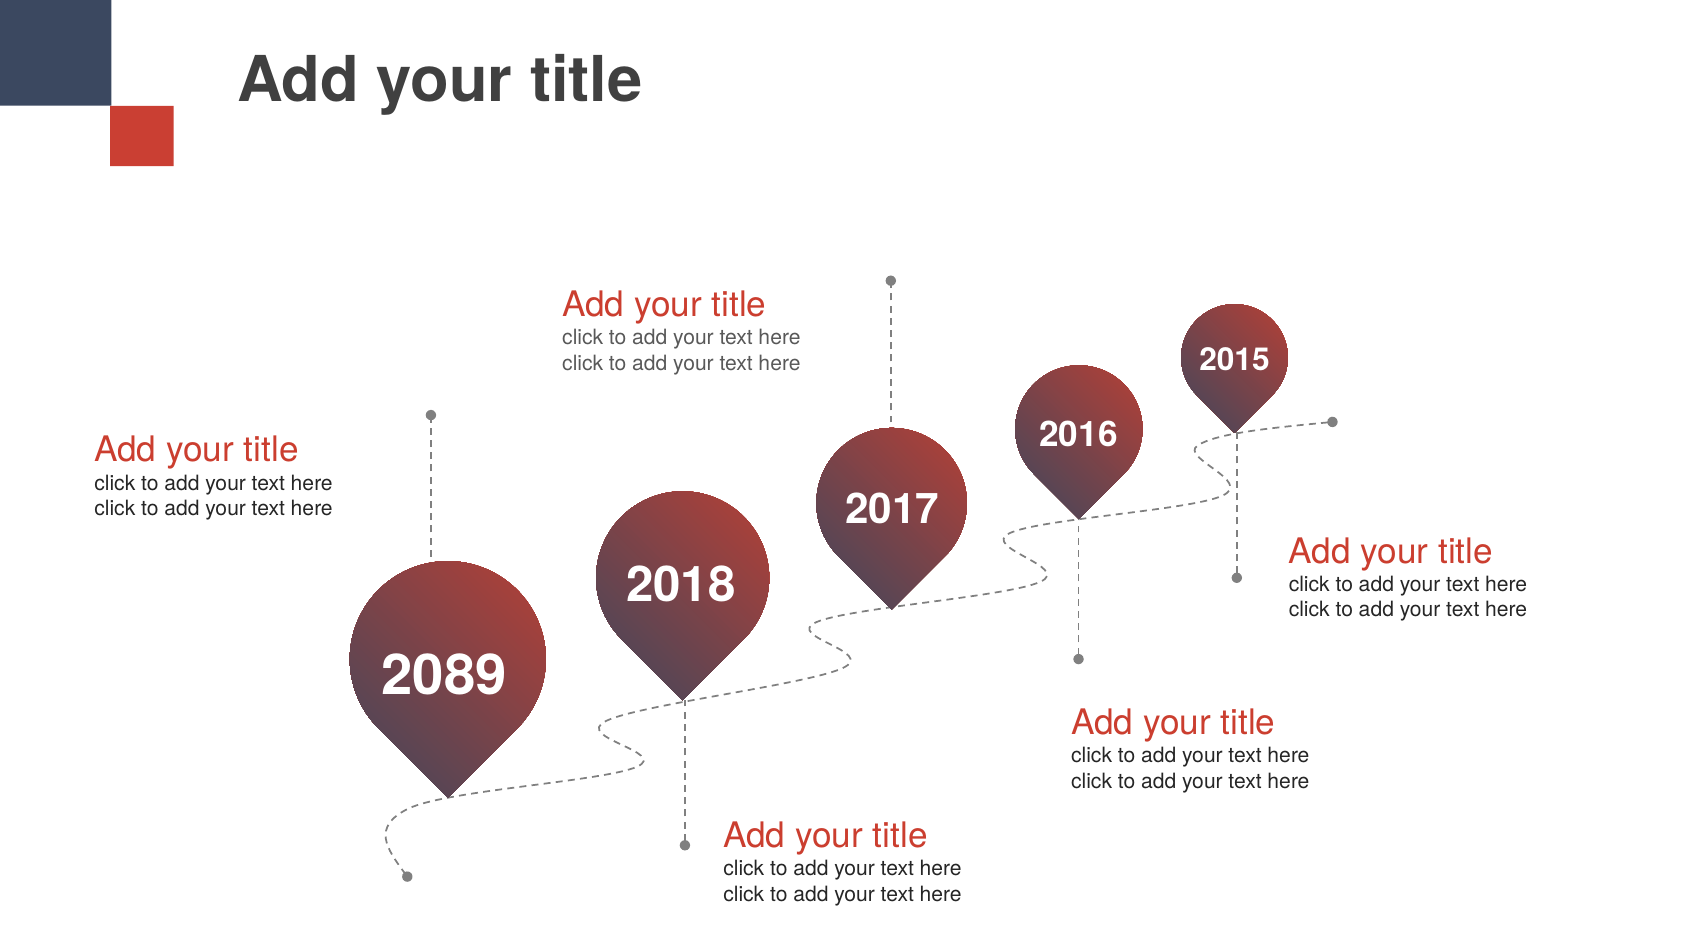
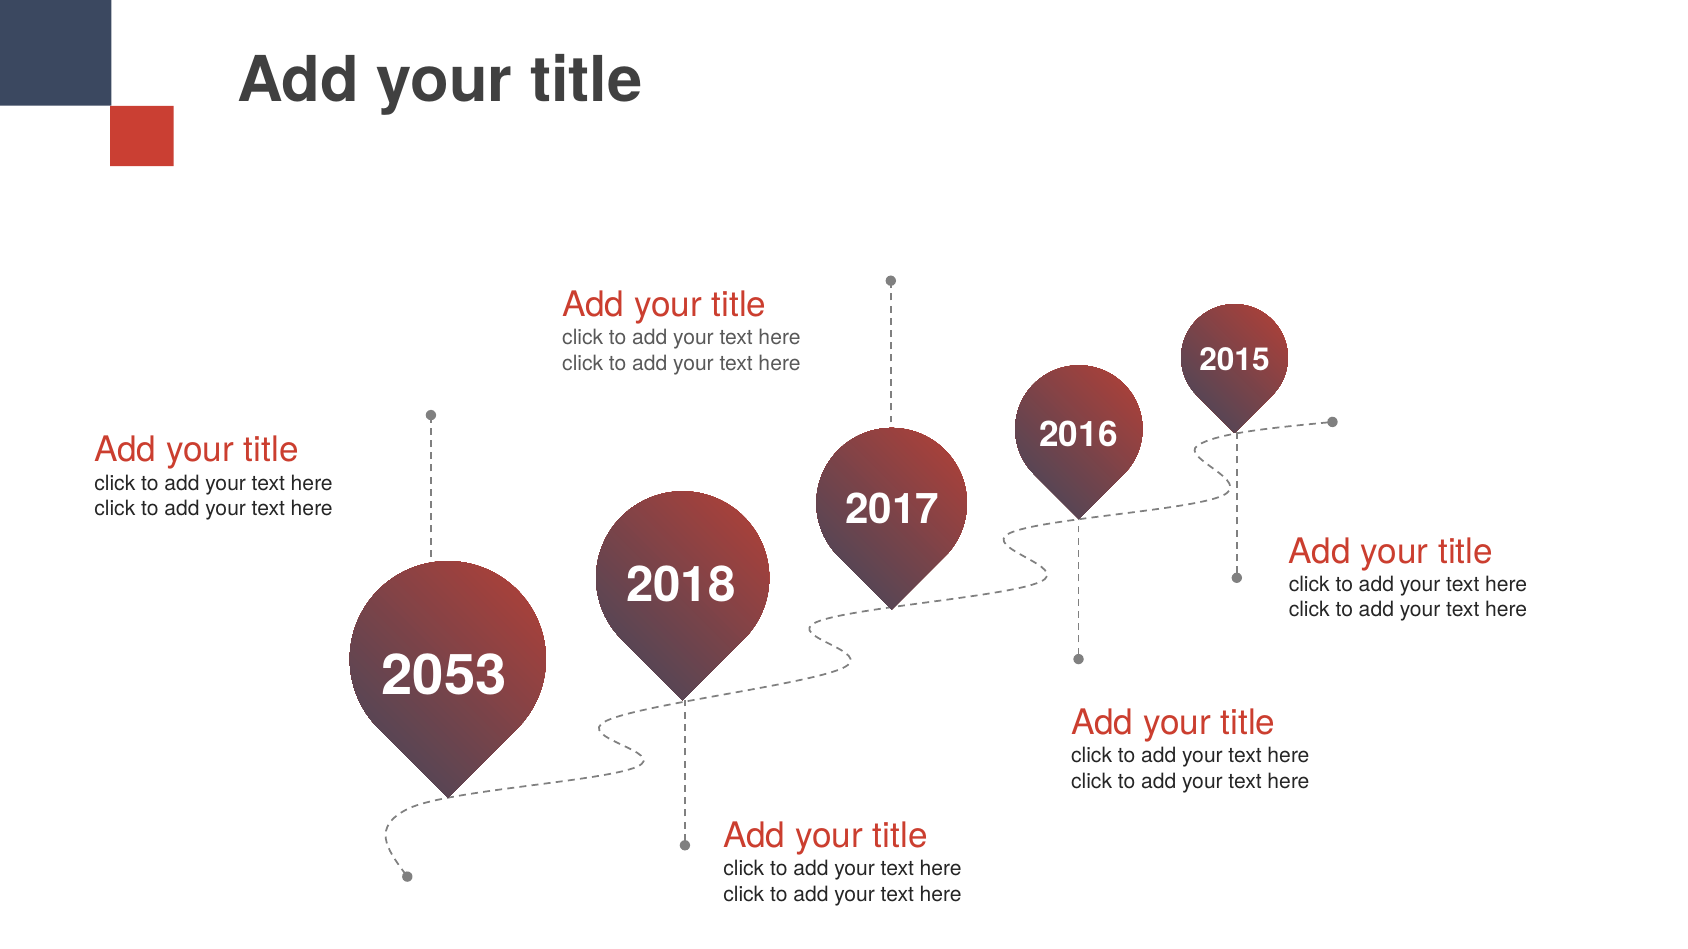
2089: 2089 -> 2053
